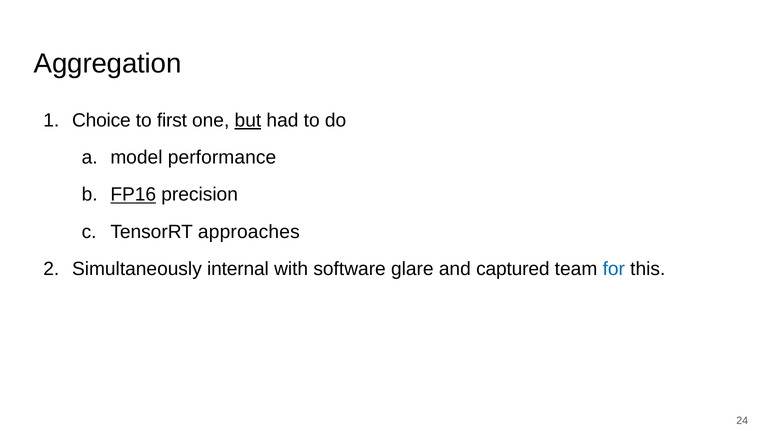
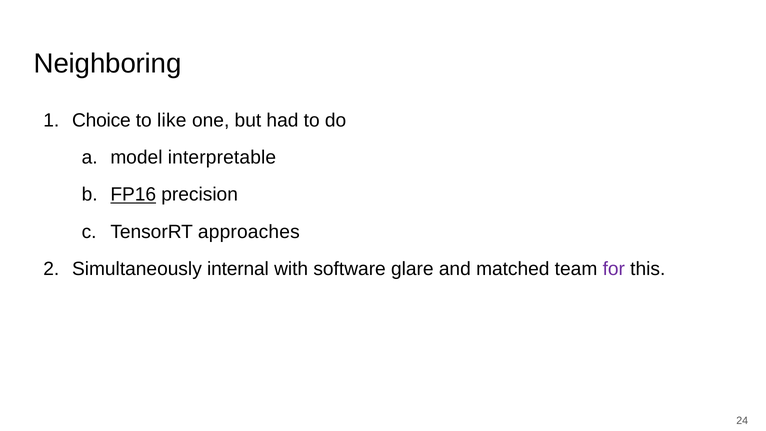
Aggregation: Aggregation -> Neighboring
first: first -> like
but underline: present -> none
performance: performance -> interpretable
captured: captured -> matched
for colour: blue -> purple
